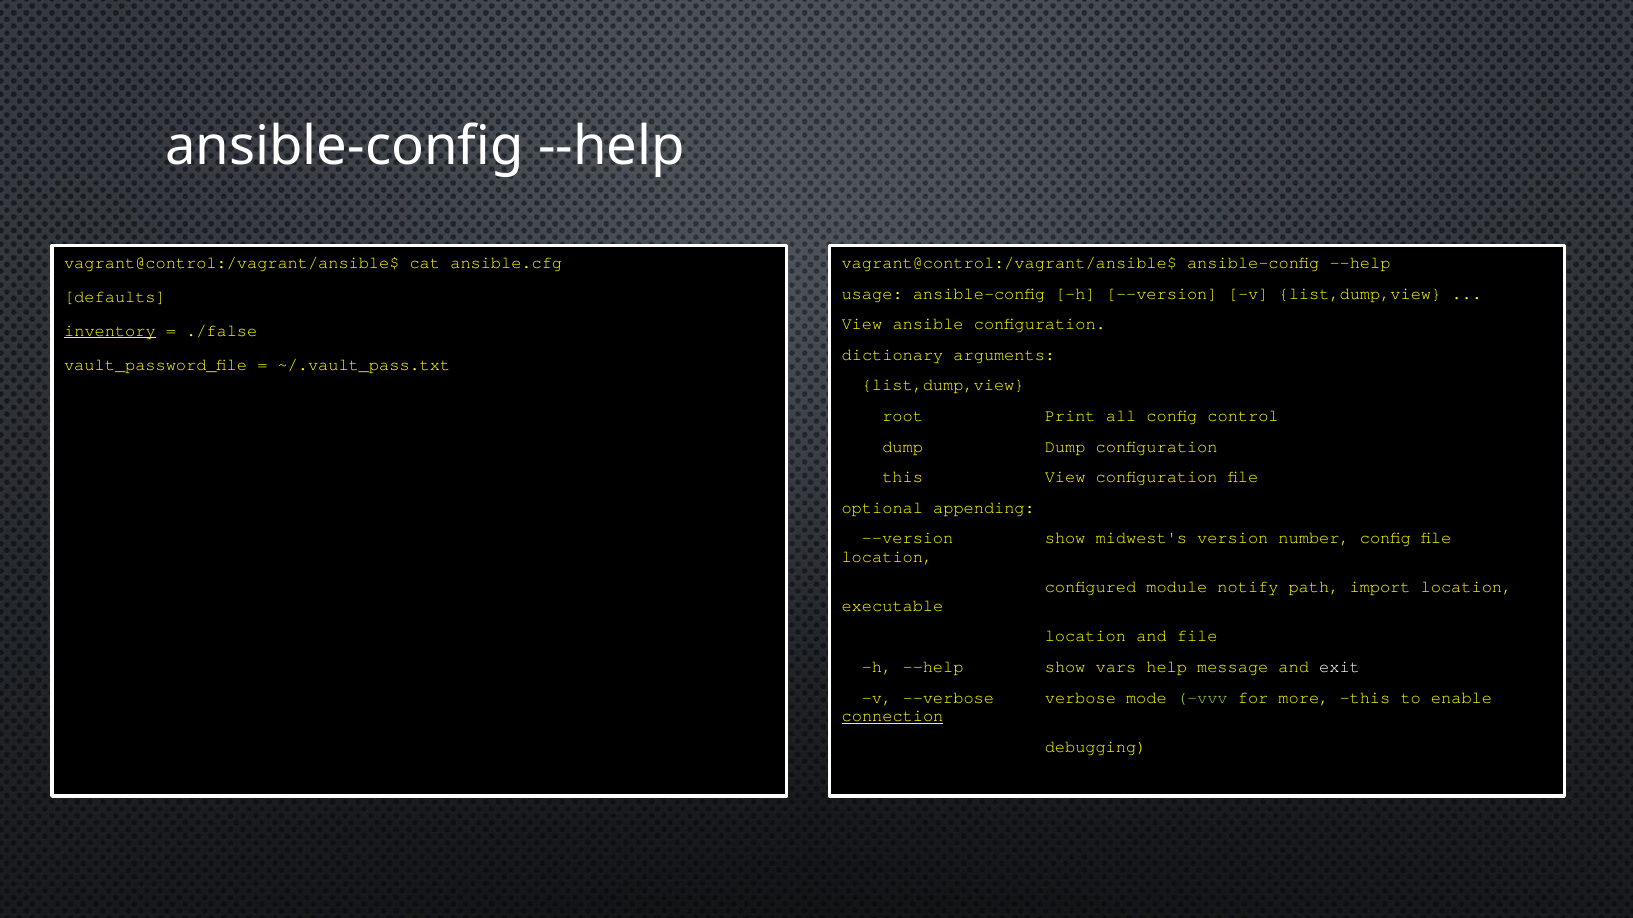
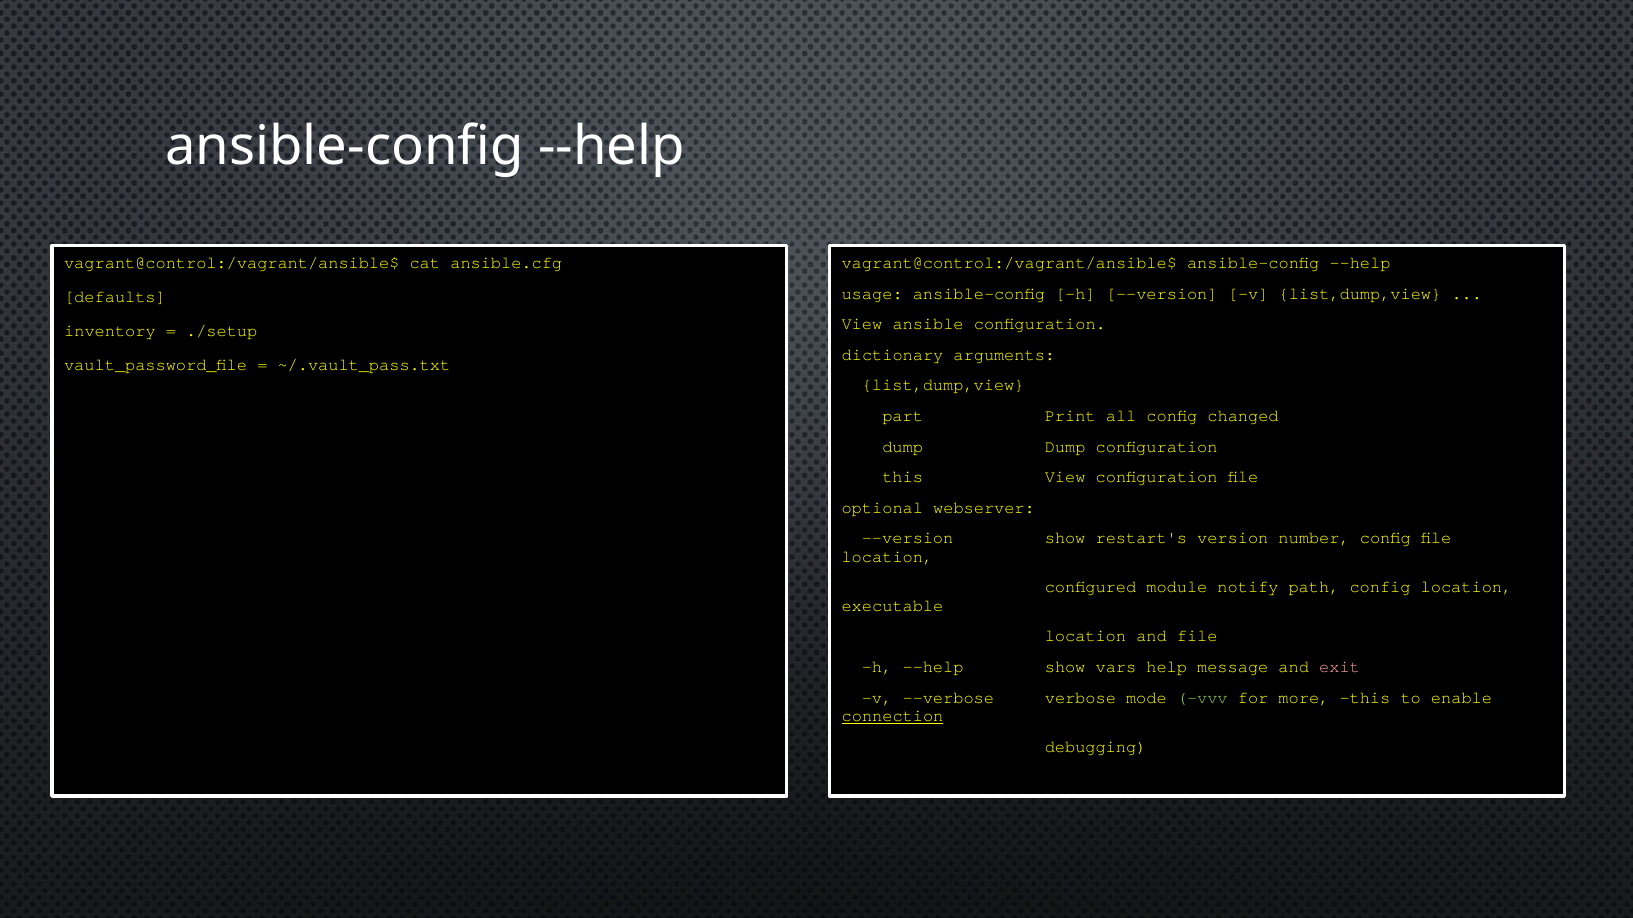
inventory underline: present -> none
./false: ./false -> ./setup
root: root -> part
control: control -> changed
appending: appending -> webserver
midwest's: midwest's -> restart's
path import: import -> config
exit colour: white -> pink
